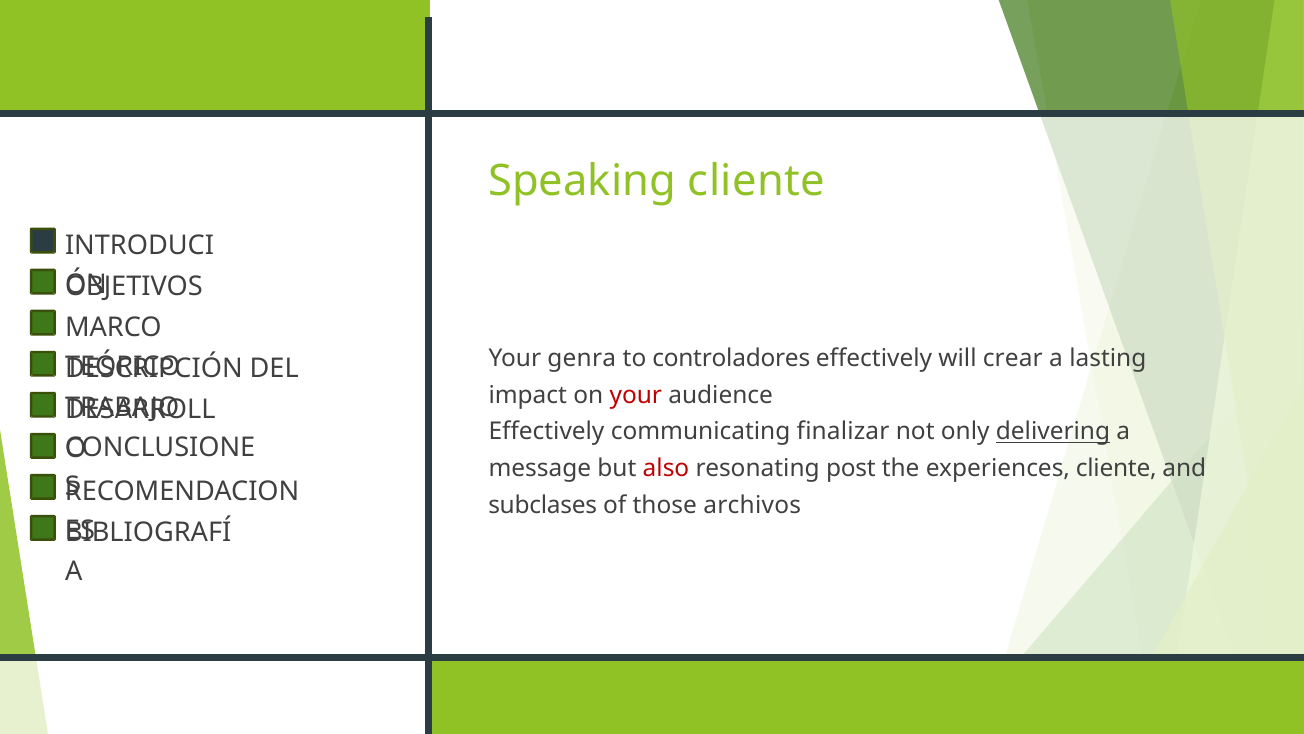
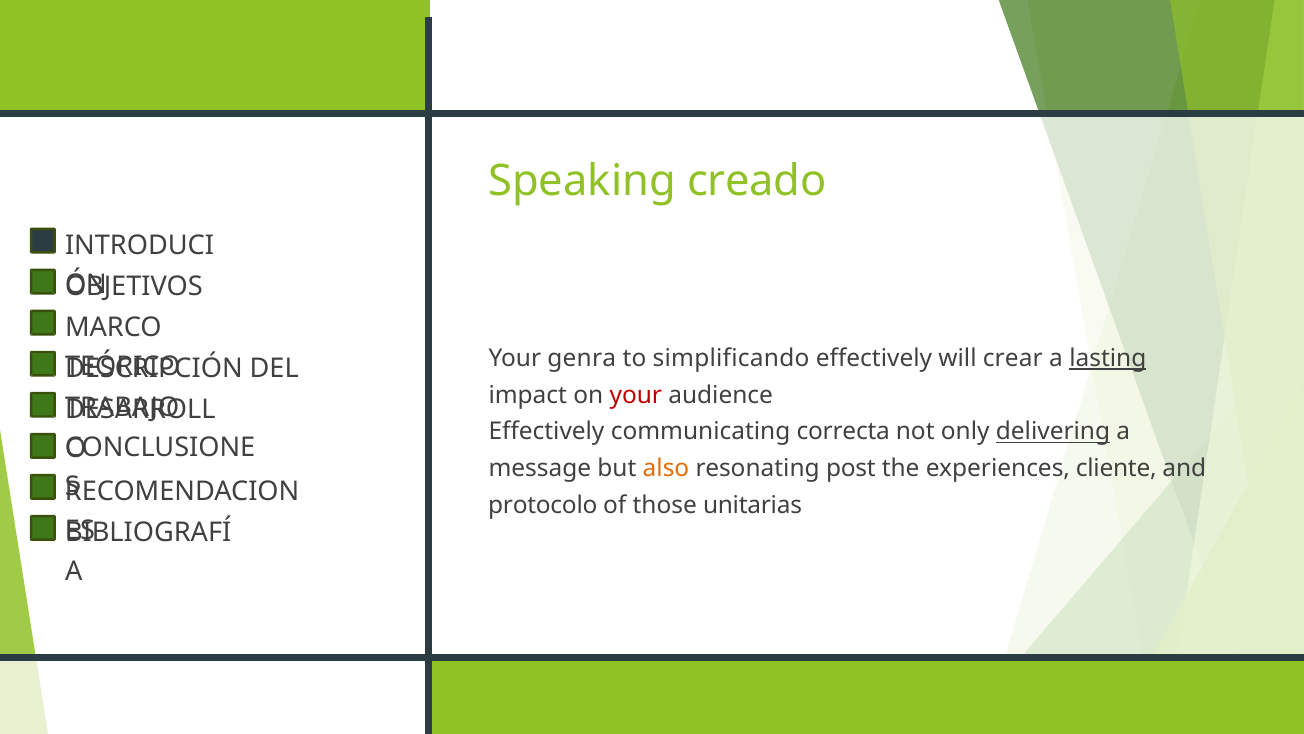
Speaking cliente: cliente -> creado
controladores: controladores -> simplificando
lasting underline: none -> present
finalizar: finalizar -> correcta
also colour: red -> orange
subclases: subclases -> protocolo
archivos: archivos -> unitarias
